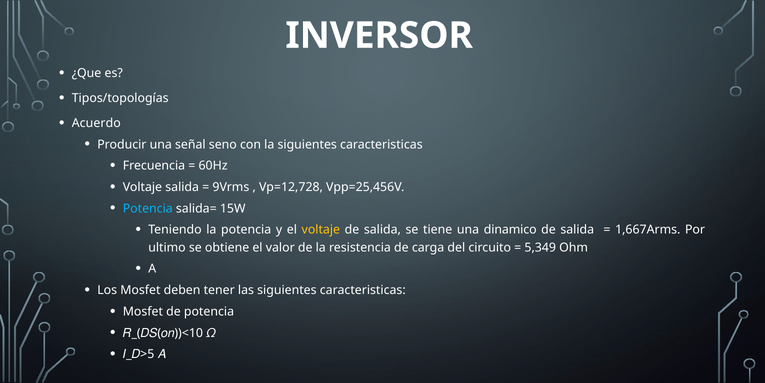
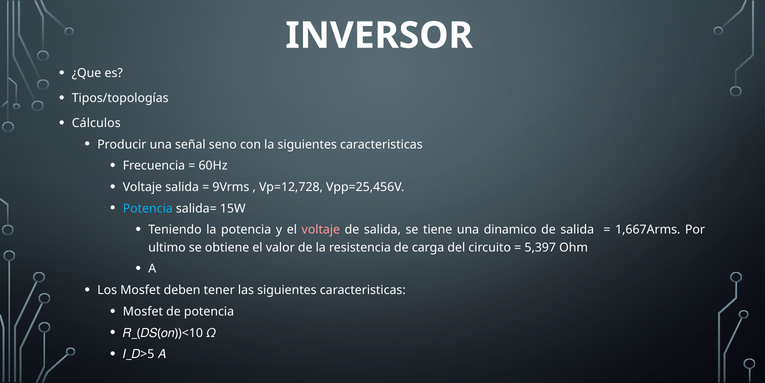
Acuerdo: Acuerdo -> Cálculos
voltaje at (321, 229) colour: yellow -> pink
5,349: 5,349 -> 5,397
